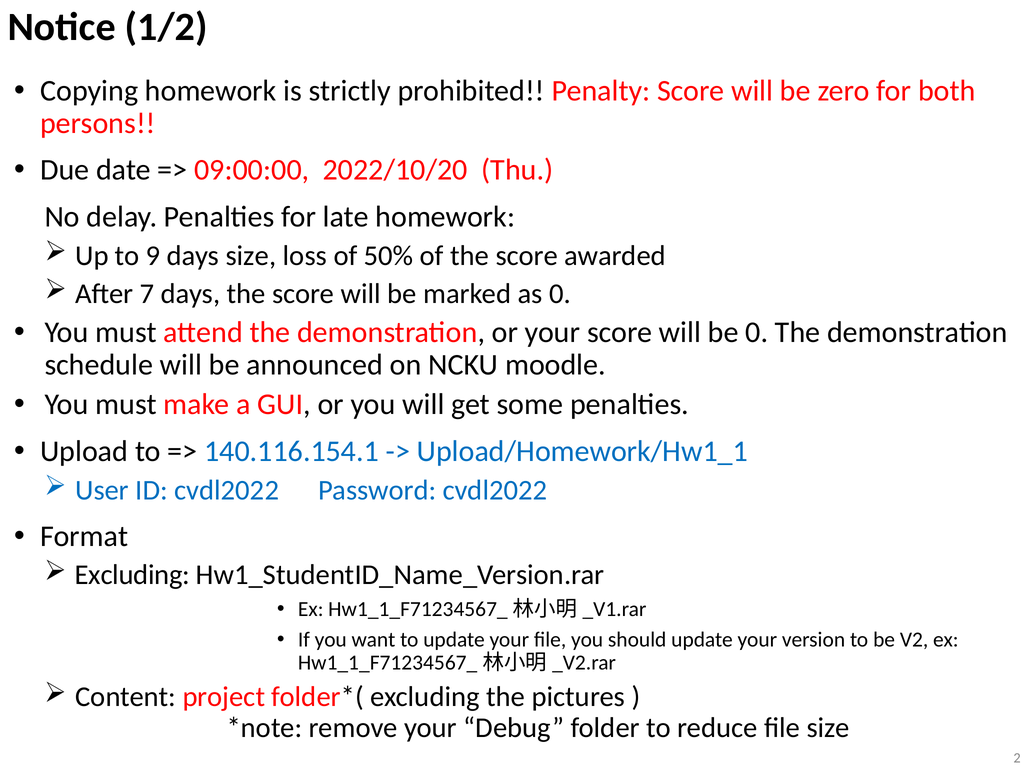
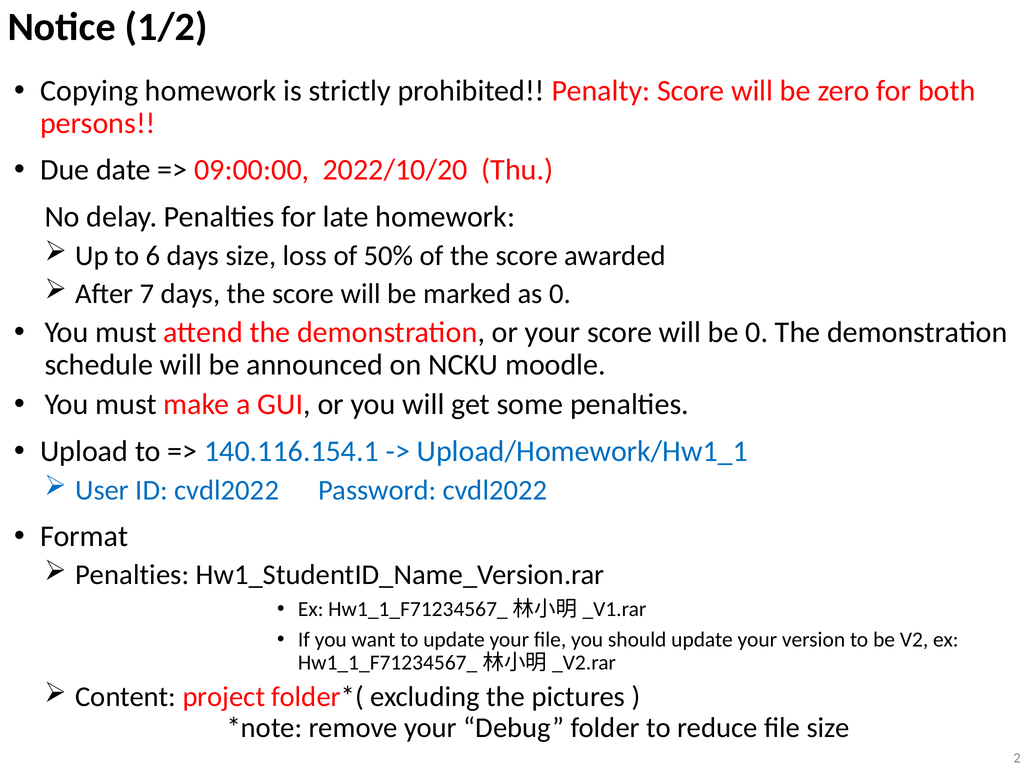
9: 9 -> 6
Excluding at (132, 575): Excluding -> Penalties
